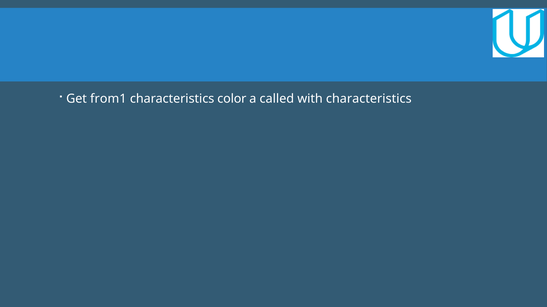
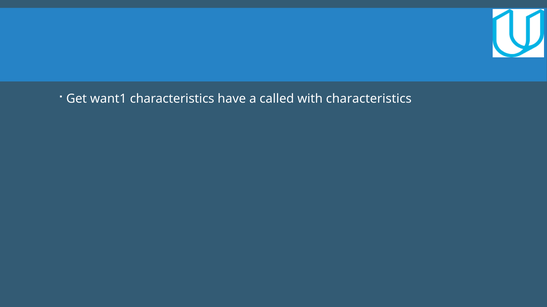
from1: from1 -> want1
color: color -> have
